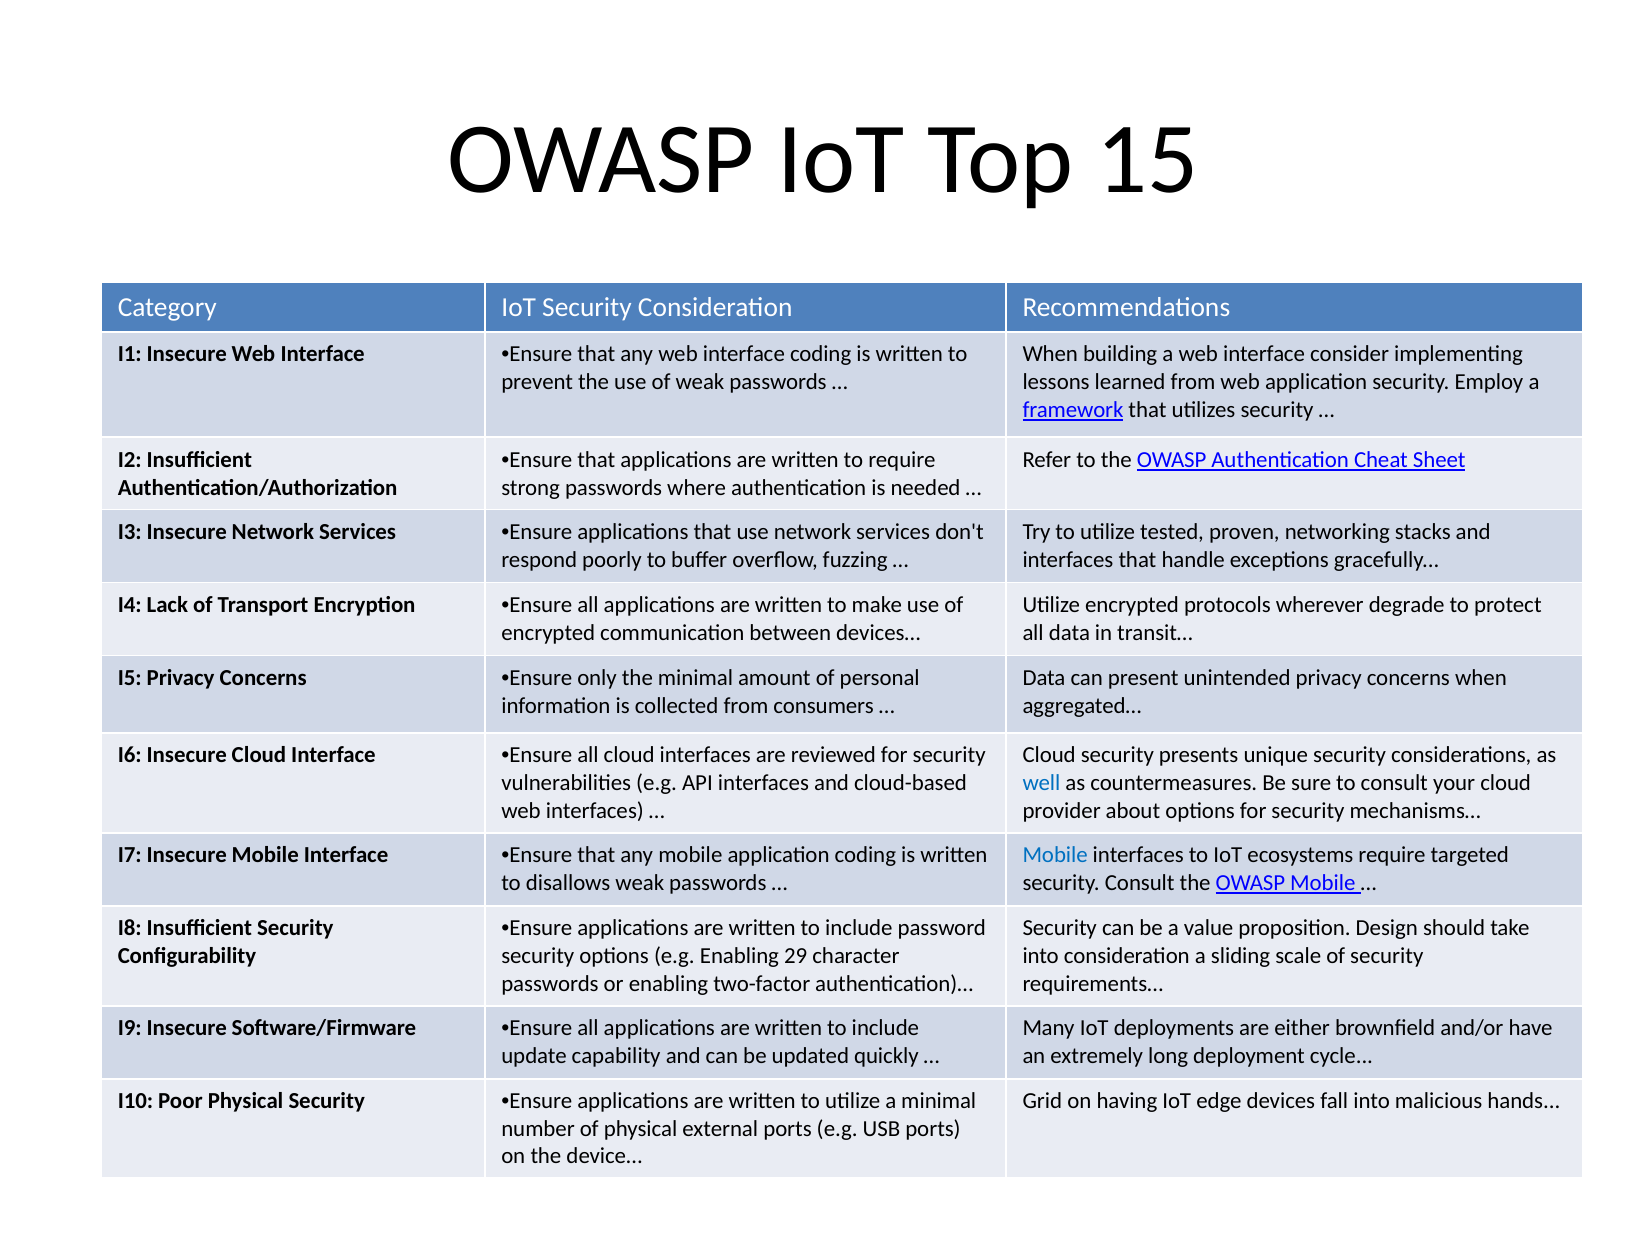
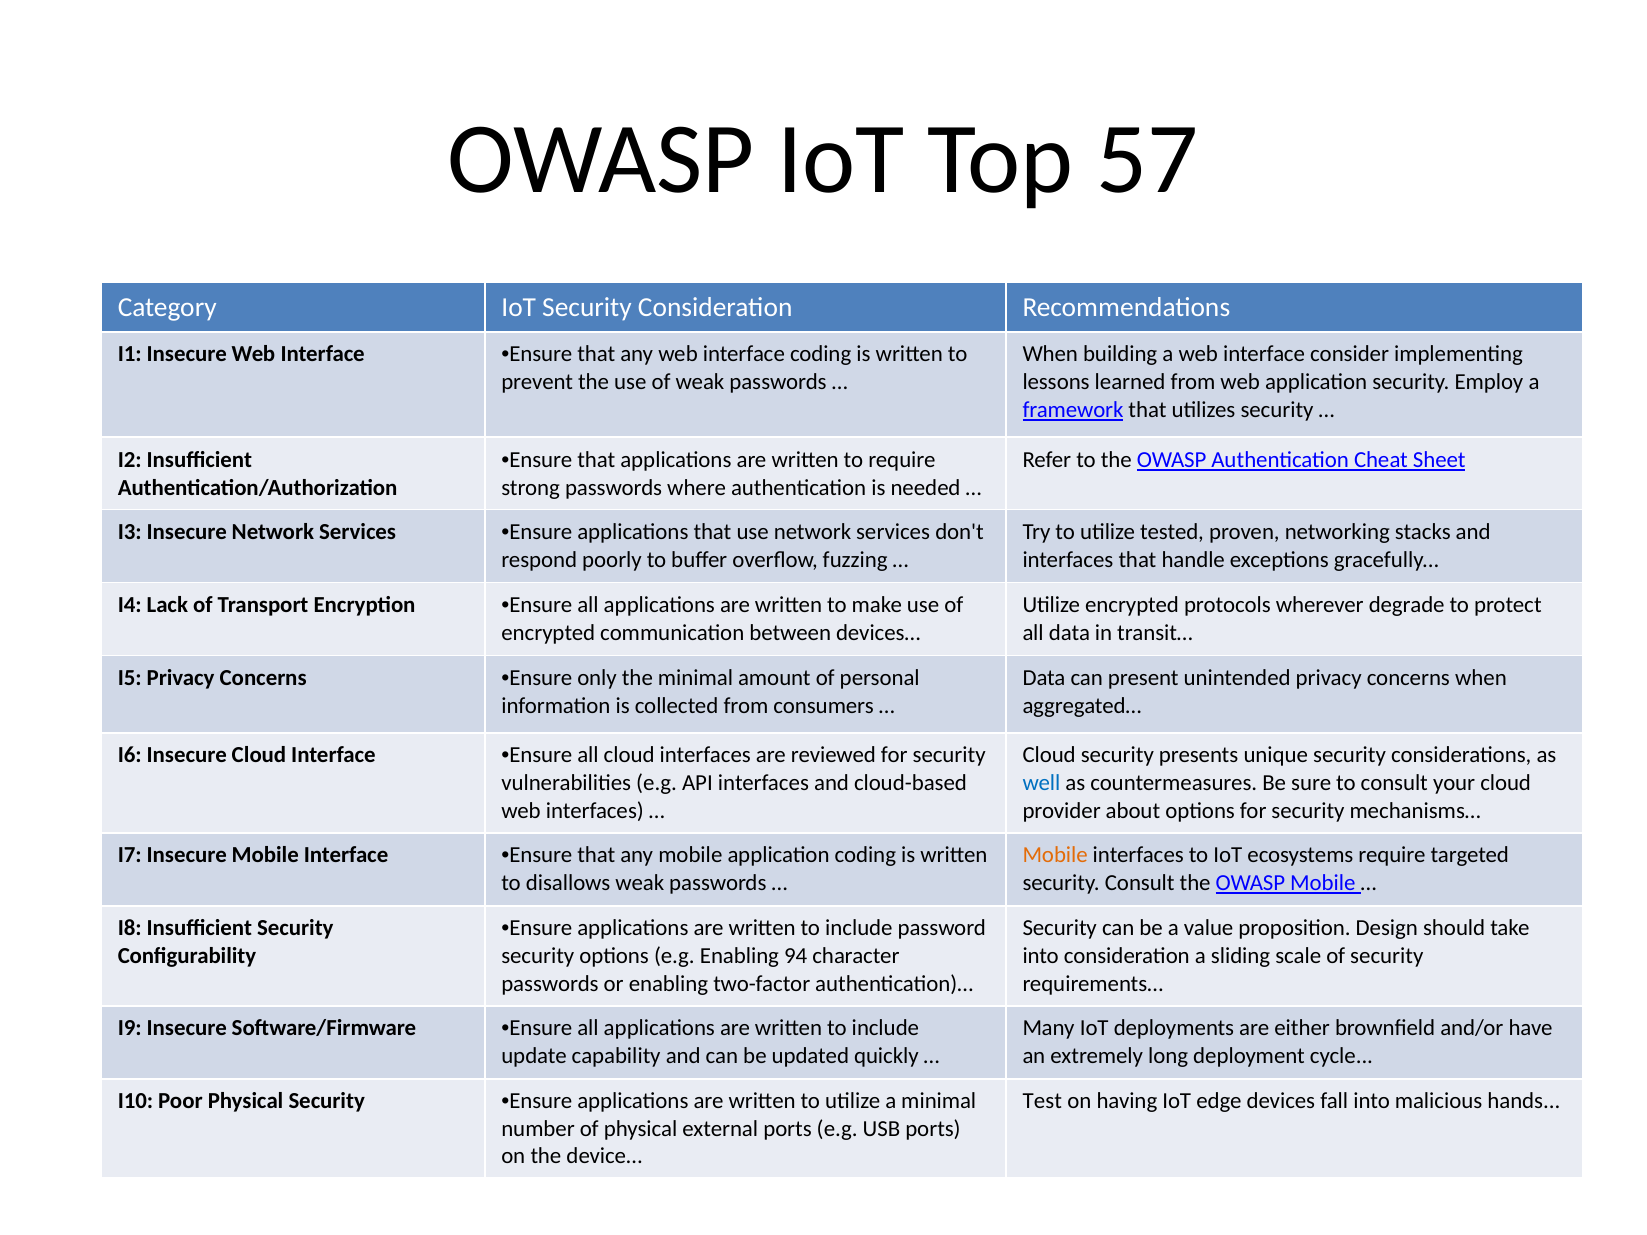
15: 15 -> 57
Mobile at (1055, 855) colour: blue -> orange
29: 29 -> 94
Grid: Grid -> Test
